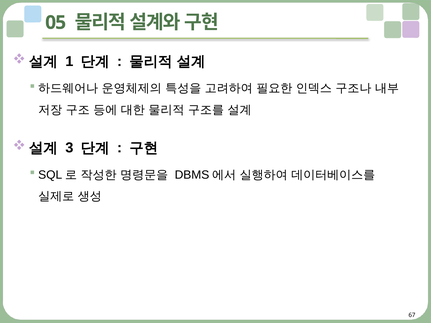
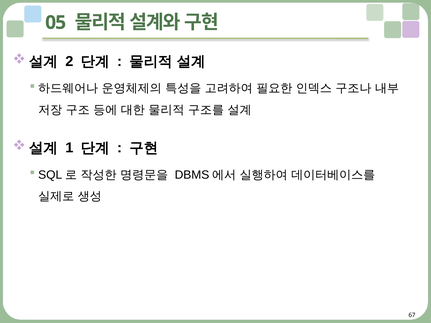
1: 1 -> 2
3: 3 -> 1
